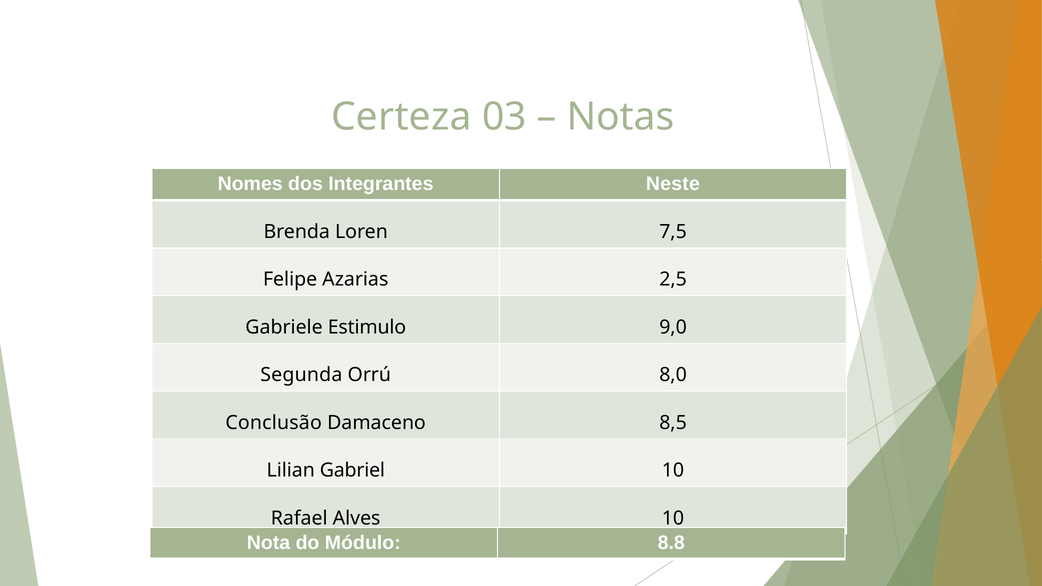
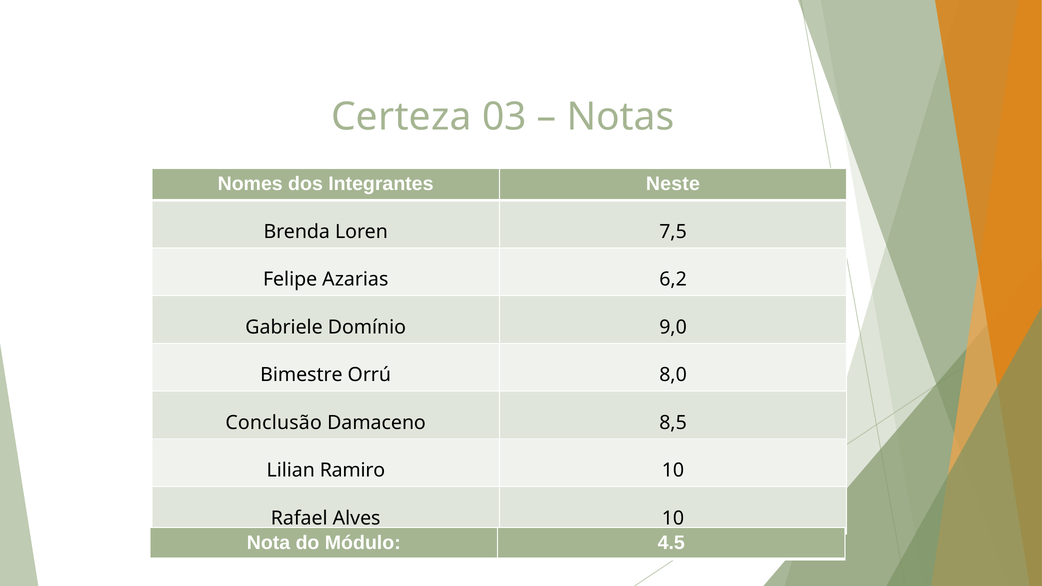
2,5: 2,5 -> 6,2
Estimulo: Estimulo -> Domínio
Segunda: Segunda -> Bimestre
Gabriel: Gabriel -> Ramiro
8.8: 8.8 -> 4.5
